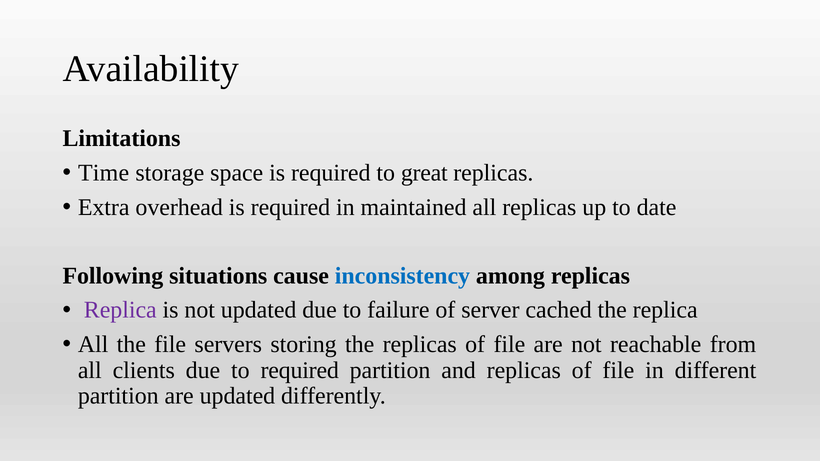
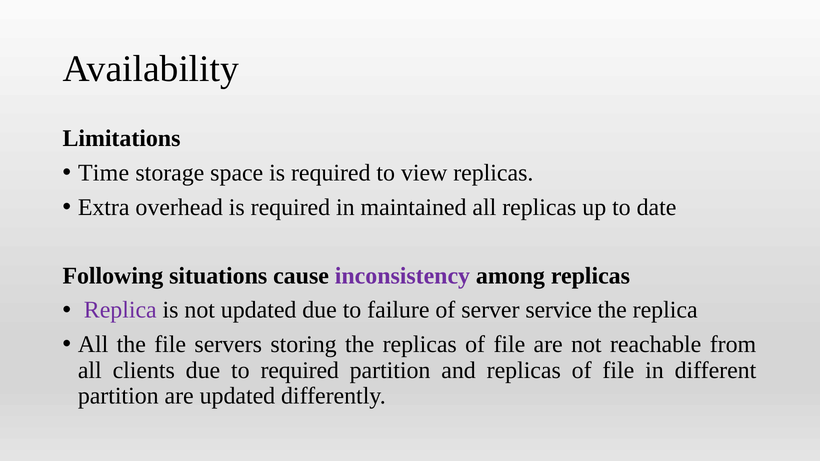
great: great -> view
inconsistency colour: blue -> purple
cached: cached -> service
